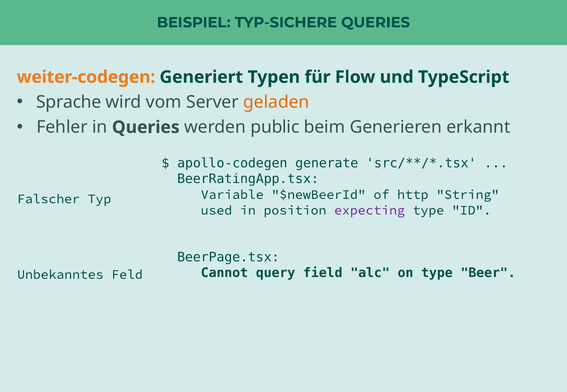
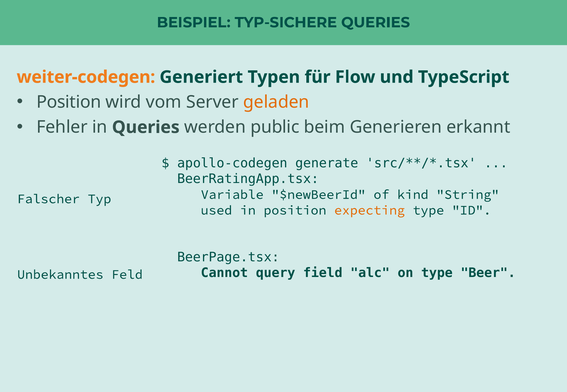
Sprache at (69, 102): Sprache -> Position
http: http -> kind
expecting colour: purple -> orange
